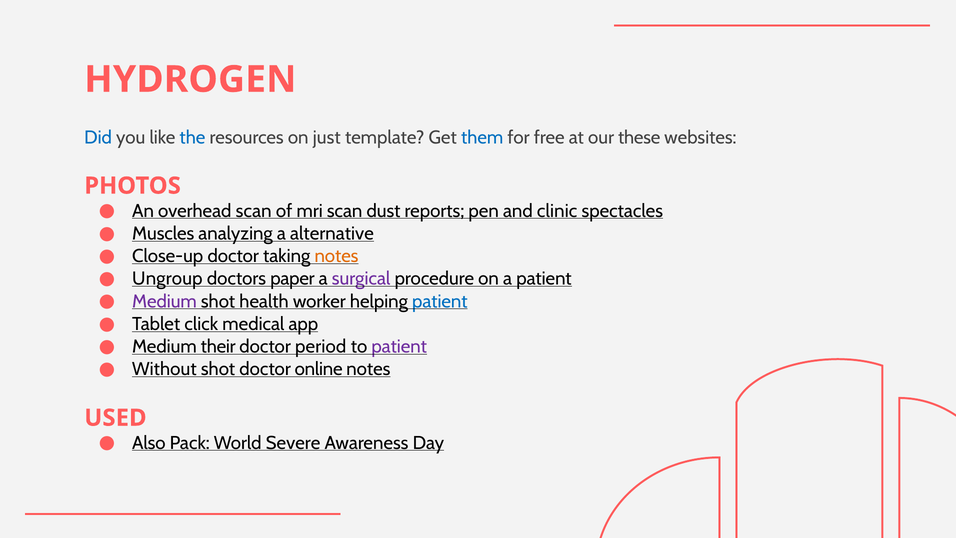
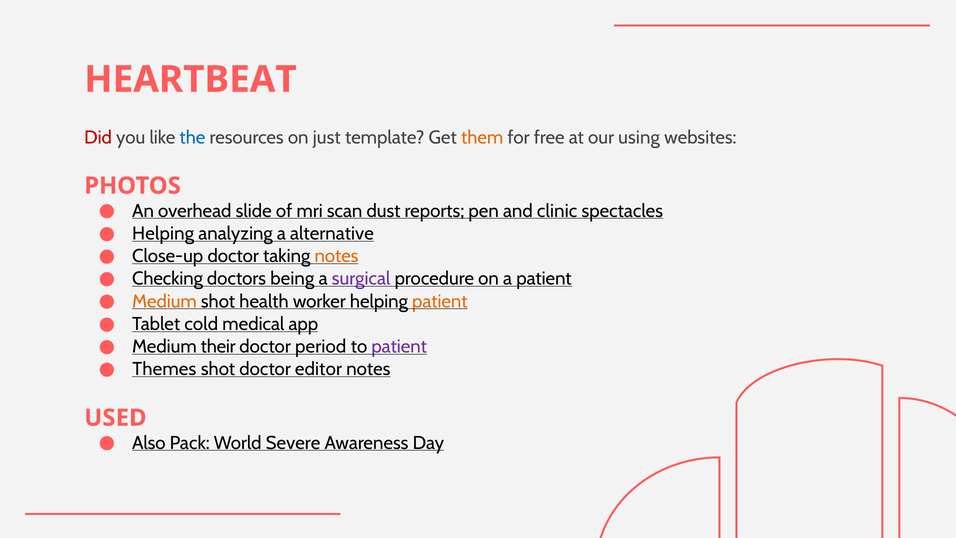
HYDROGEN: HYDROGEN -> HEARTBEAT
Did colour: blue -> red
them colour: blue -> orange
these: these -> using
overhead scan: scan -> slide
Muscles at (163, 233): Muscles -> Helping
Ungroup: Ungroup -> Checking
paper: paper -> being
Medium at (164, 301) colour: purple -> orange
patient at (440, 301) colour: blue -> orange
click: click -> cold
Without: Without -> Themes
online: online -> editor
